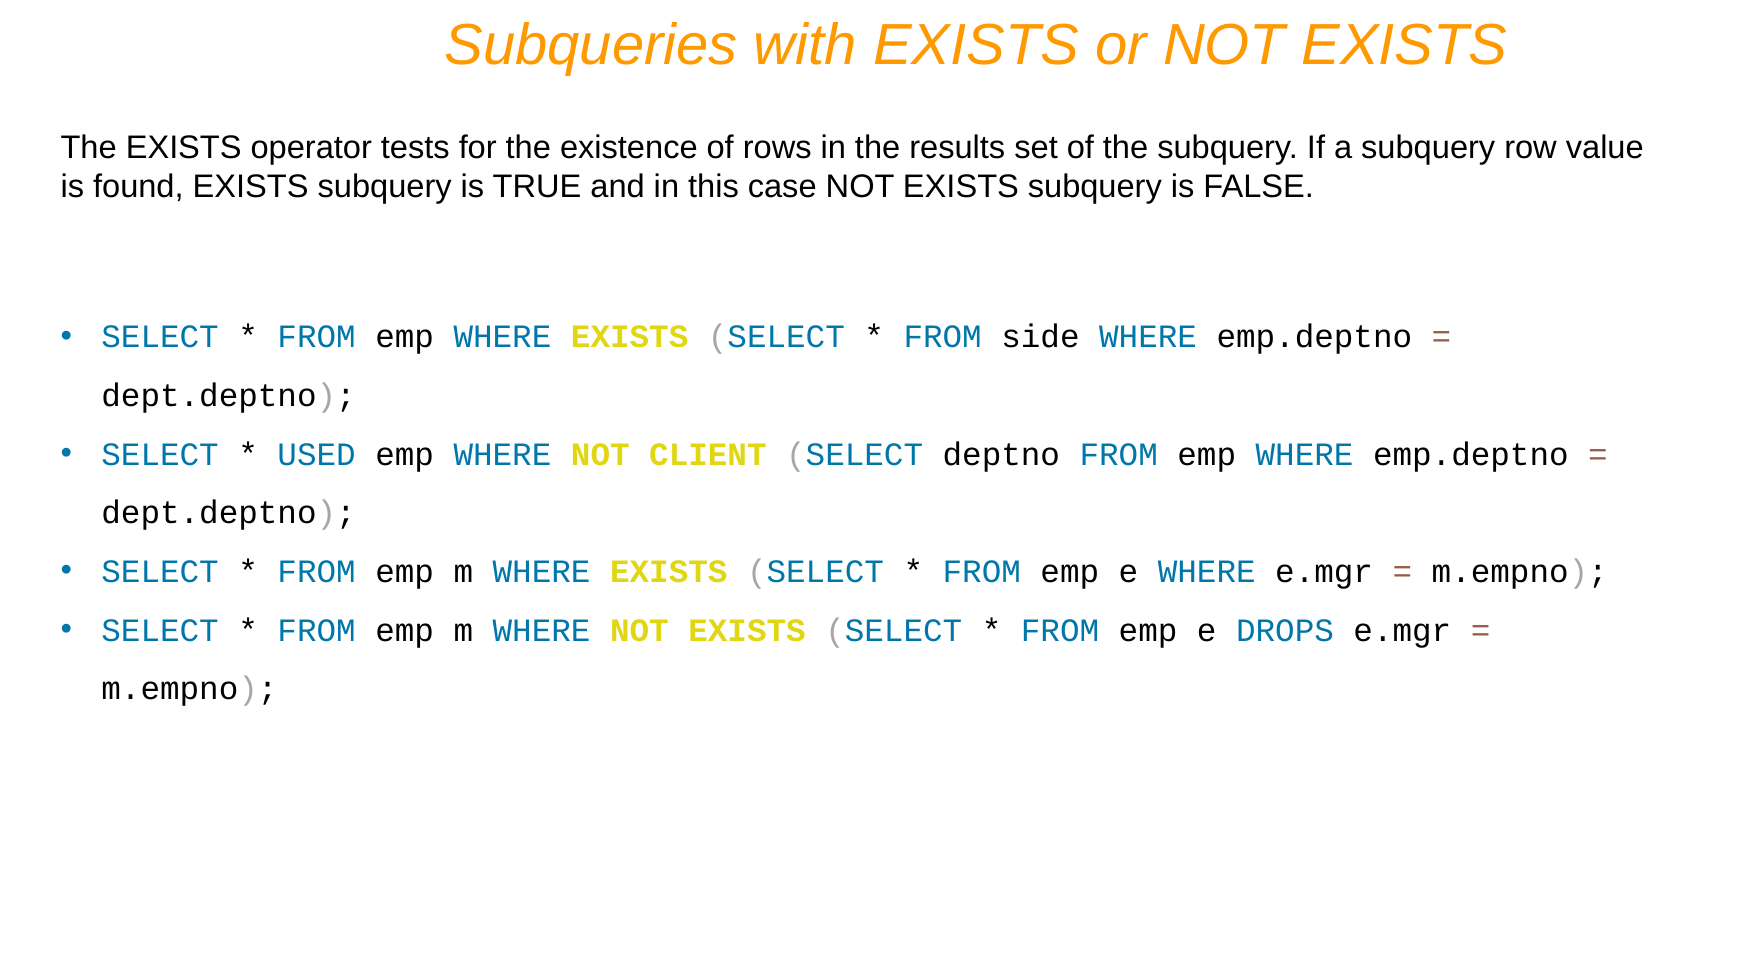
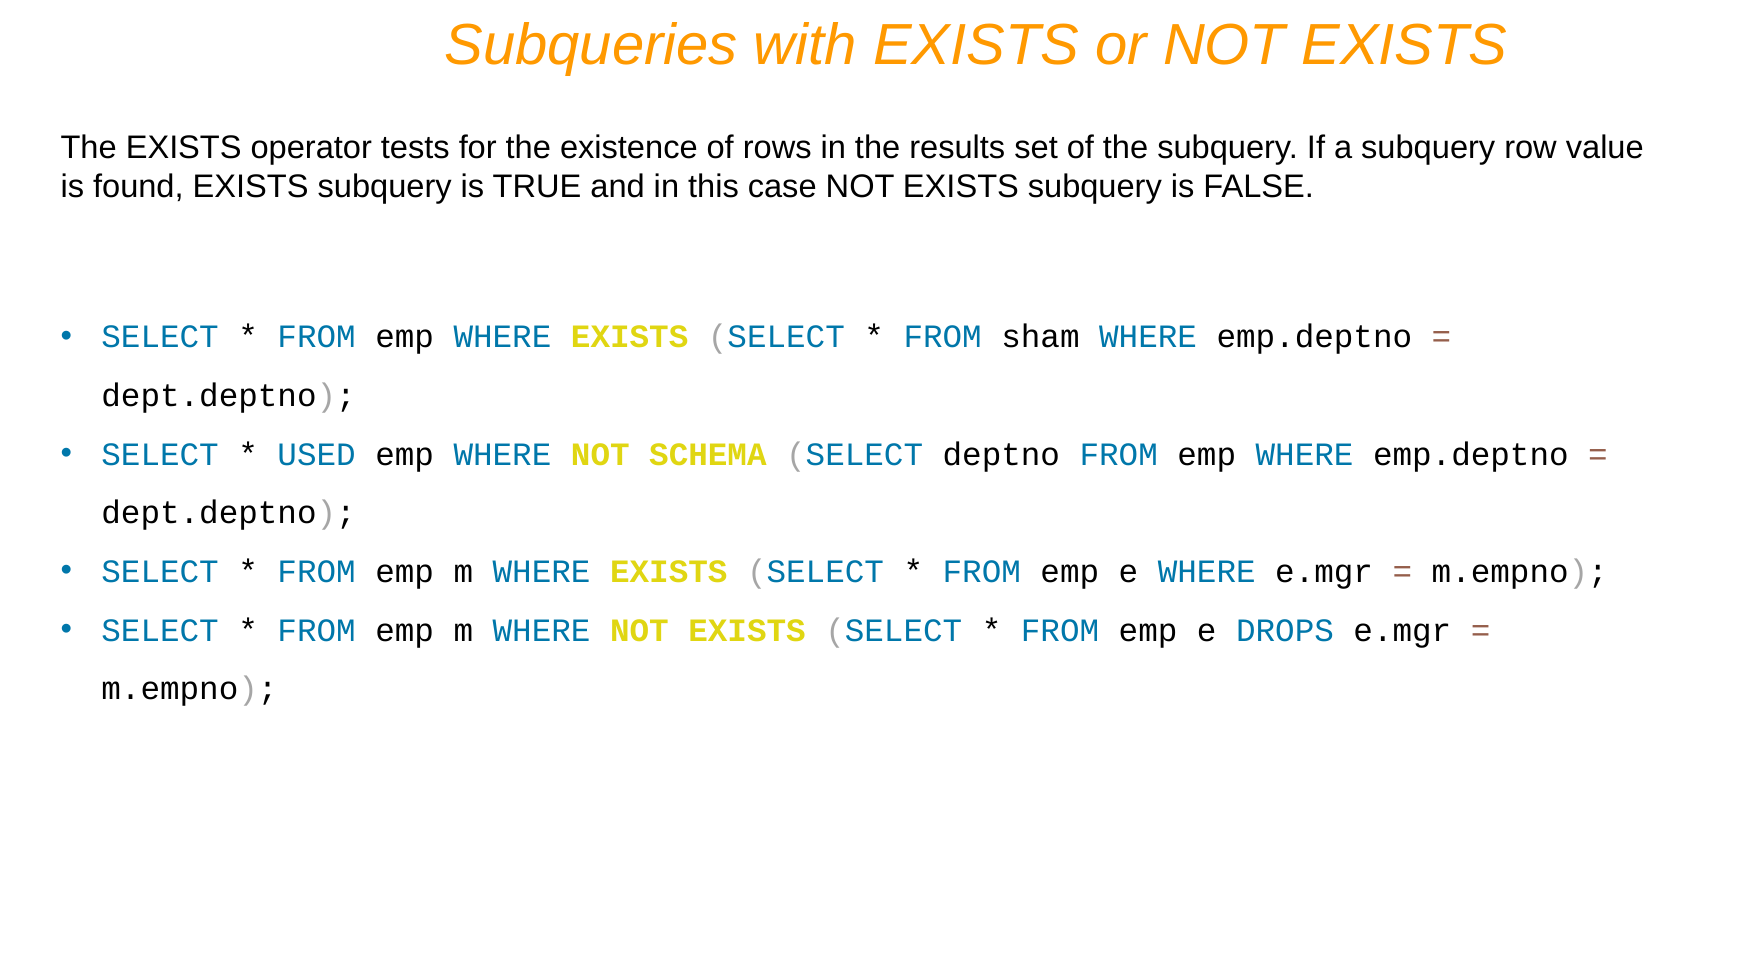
side: side -> sham
CLIENT: CLIENT -> SCHEMA
